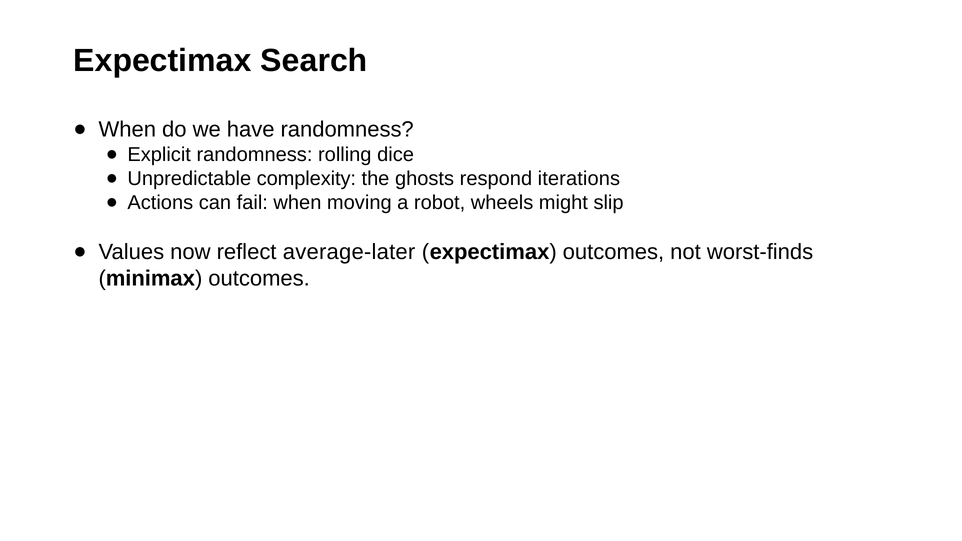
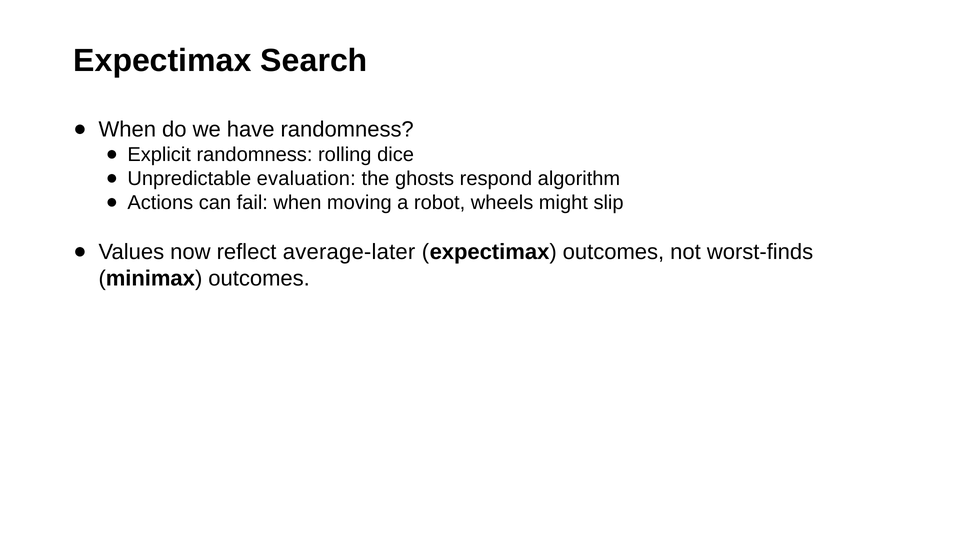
complexity: complexity -> evaluation
iterations: iterations -> algorithm
